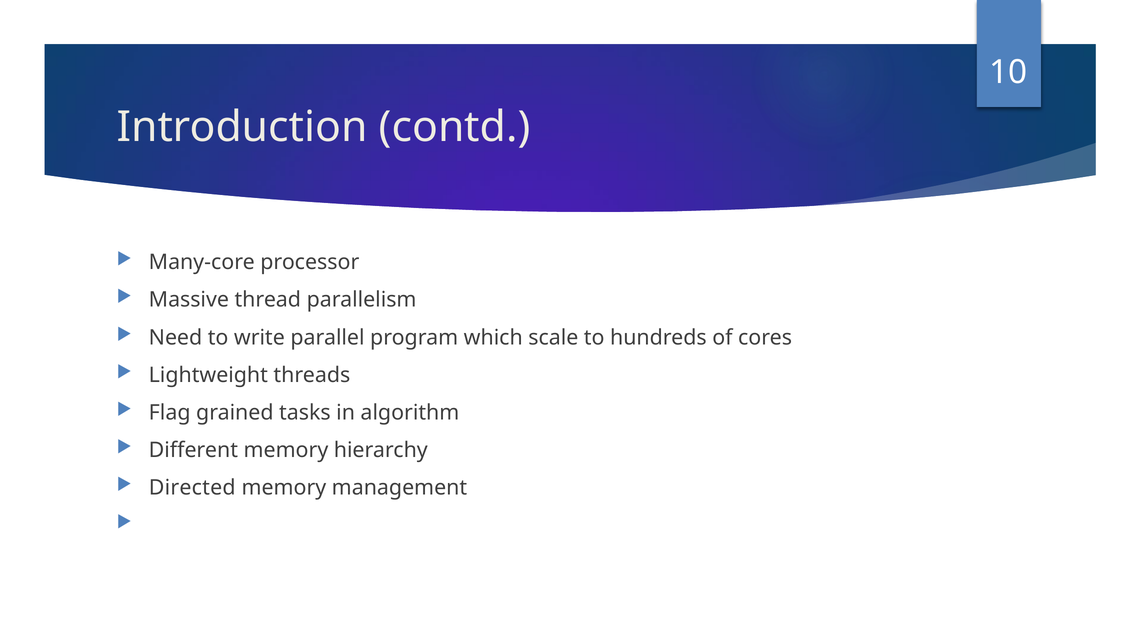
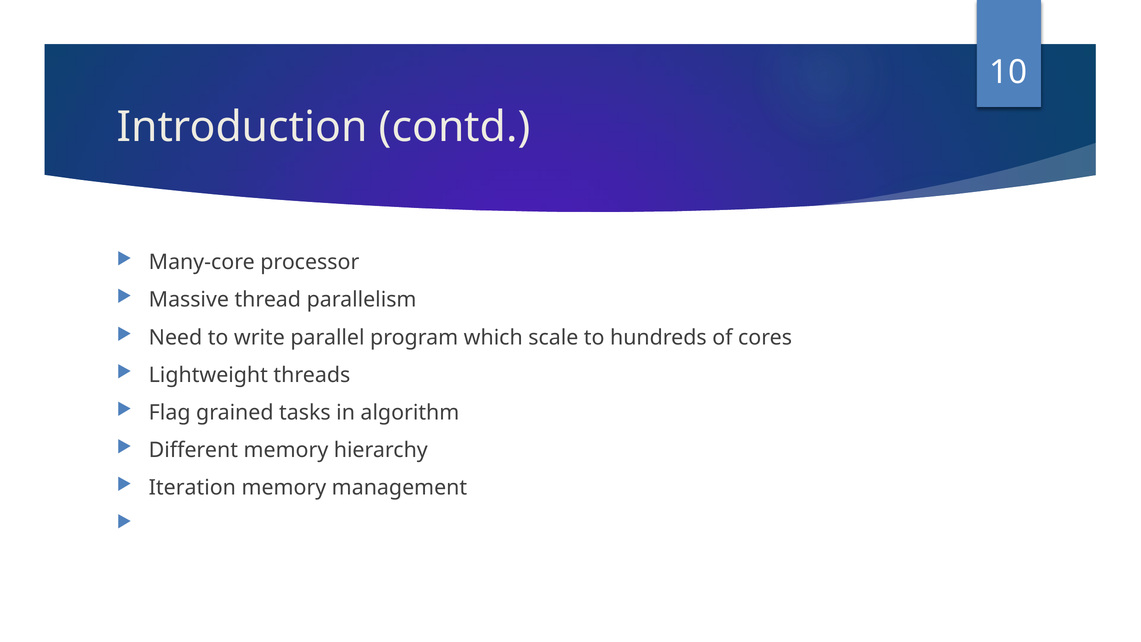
Directed: Directed -> Iteration
